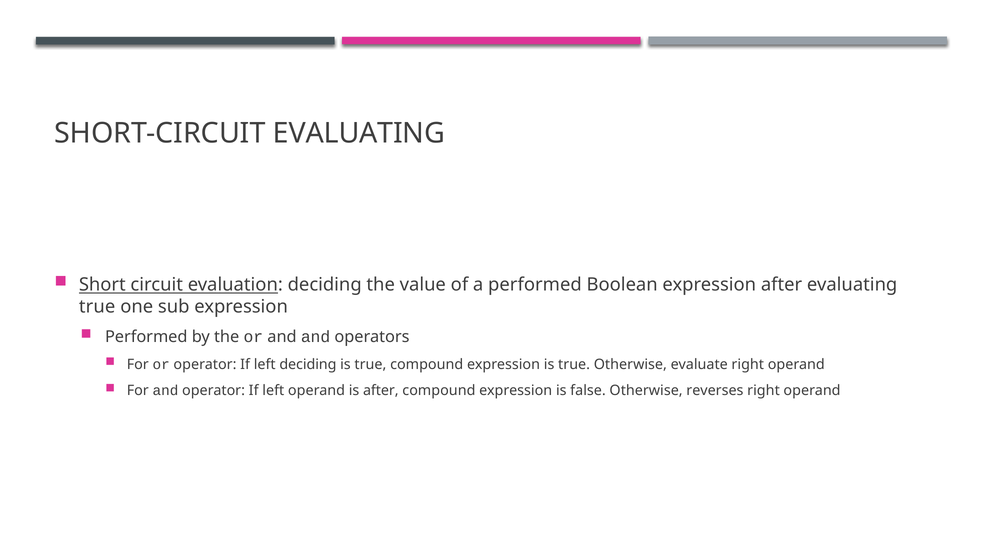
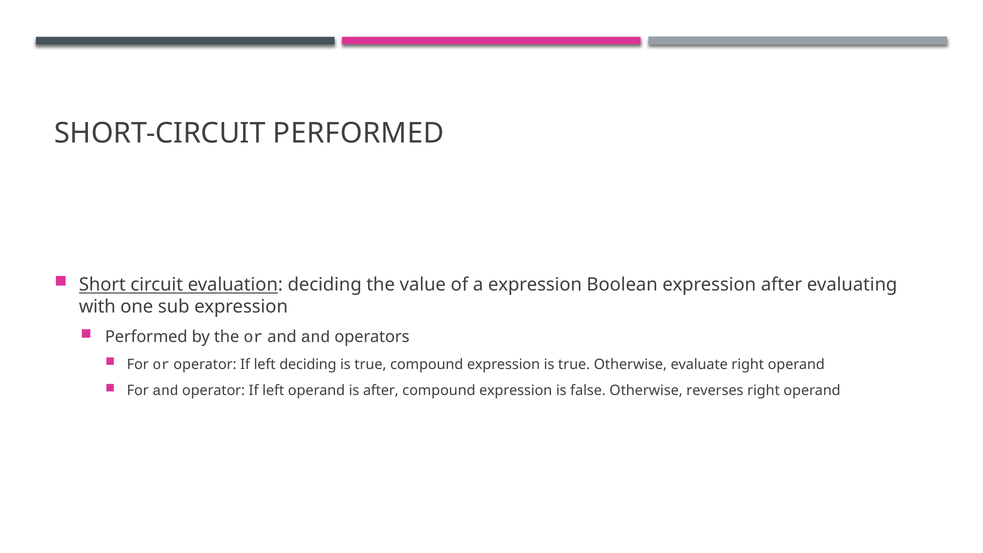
SHORT-CIRCUIT EVALUATING: EVALUATING -> PERFORMED
a performed: performed -> expression
true at (97, 307): true -> with
